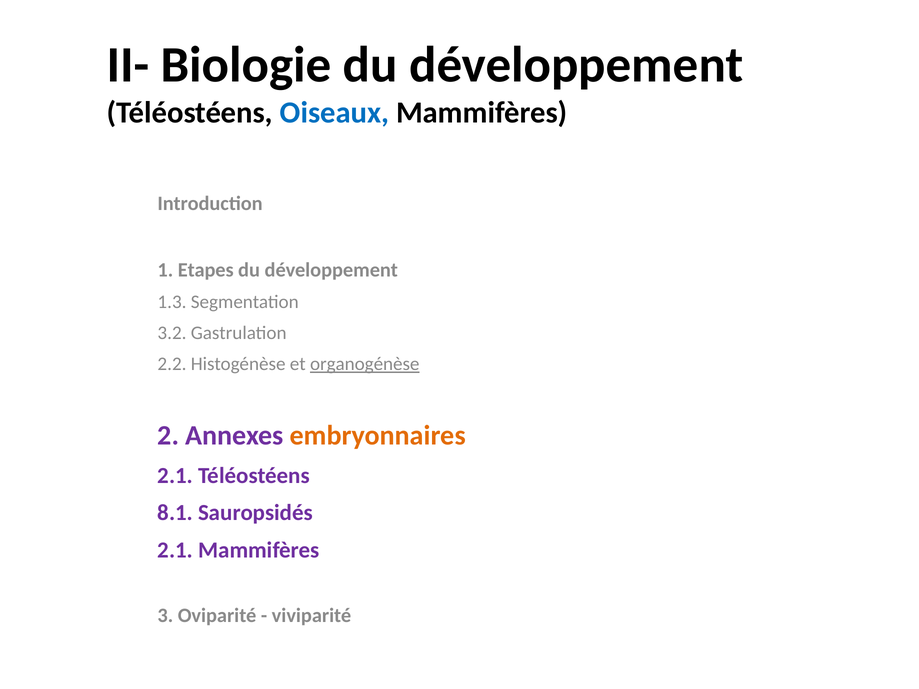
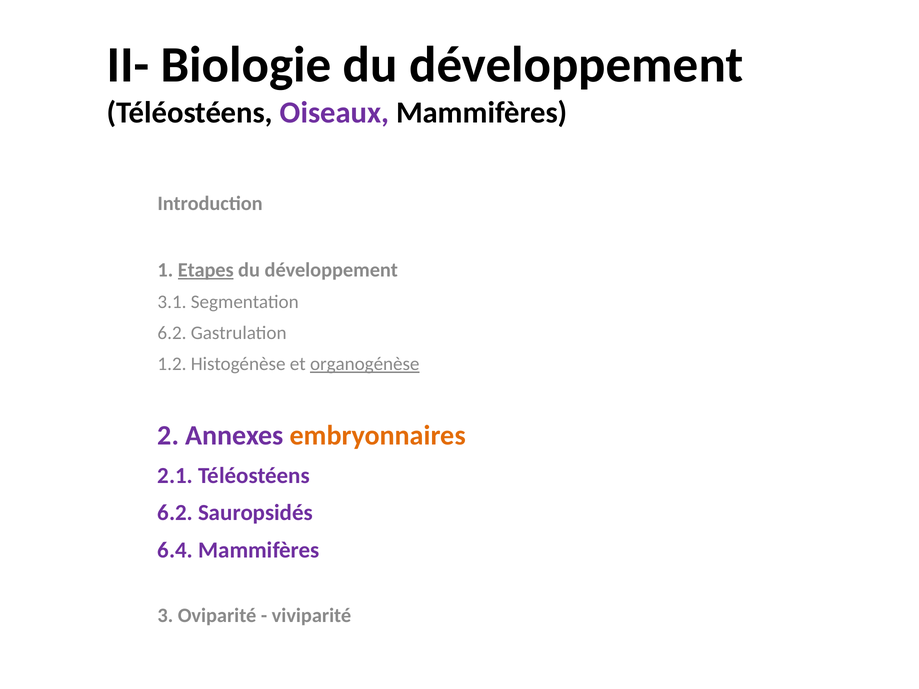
Oiseaux colour: blue -> purple
Etapes underline: none -> present
1.3: 1.3 -> 3.1
3.2 at (172, 333): 3.2 -> 6.2
2.2: 2.2 -> 1.2
8.1 at (175, 513): 8.1 -> 6.2
2.1 at (175, 550): 2.1 -> 6.4
